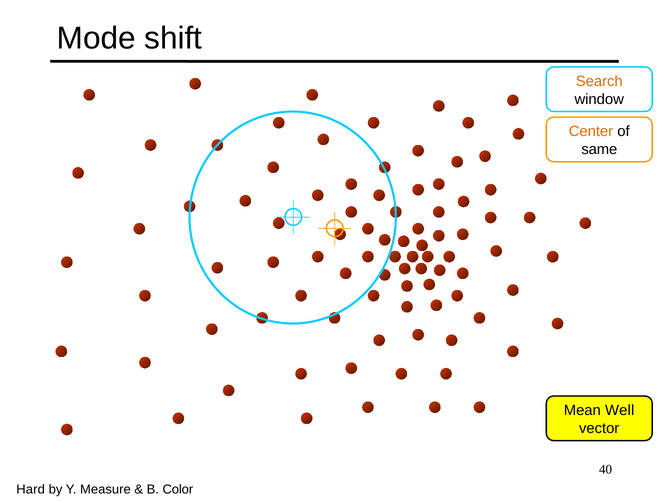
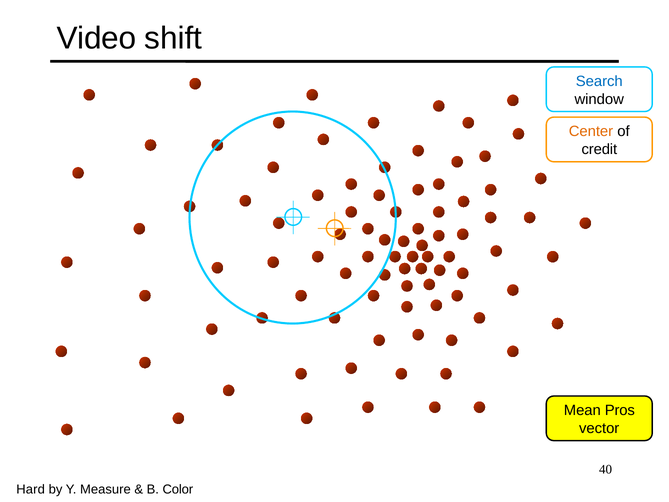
Mode: Mode -> Video
Search colour: orange -> blue
same: same -> credit
Well: Well -> Pros
